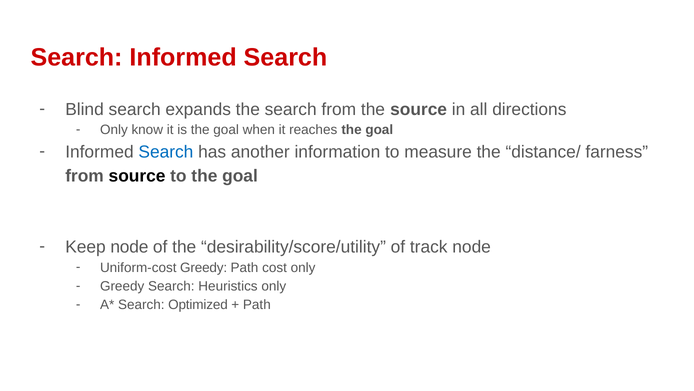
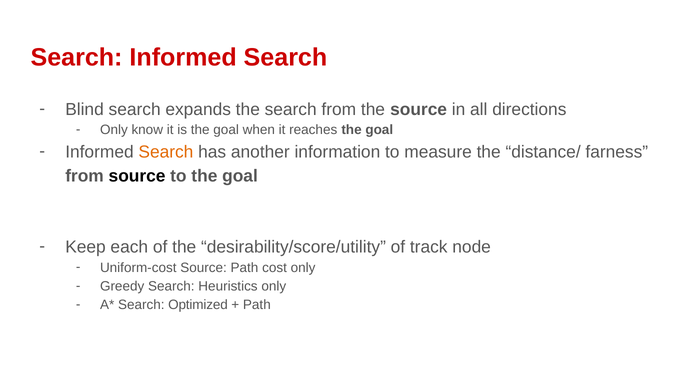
Search at (166, 152) colour: blue -> orange
Keep node: node -> each
Uniform-cost Greedy: Greedy -> Source
